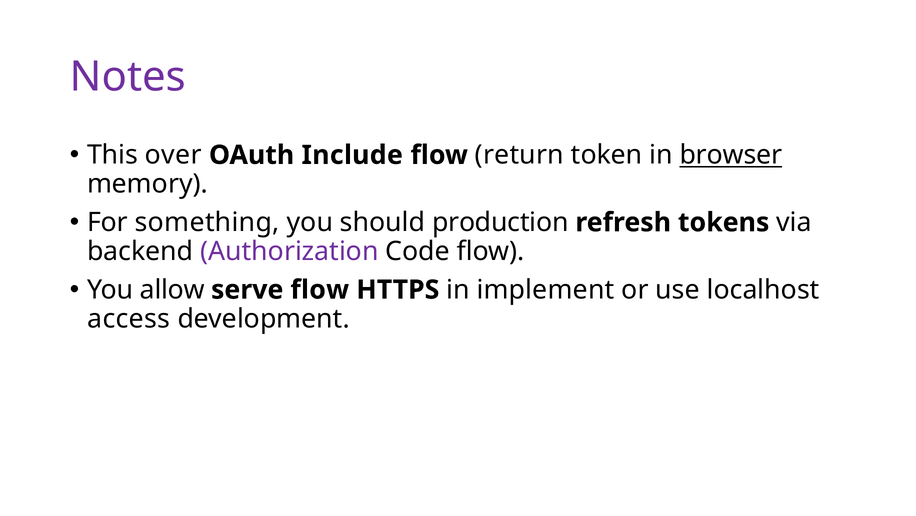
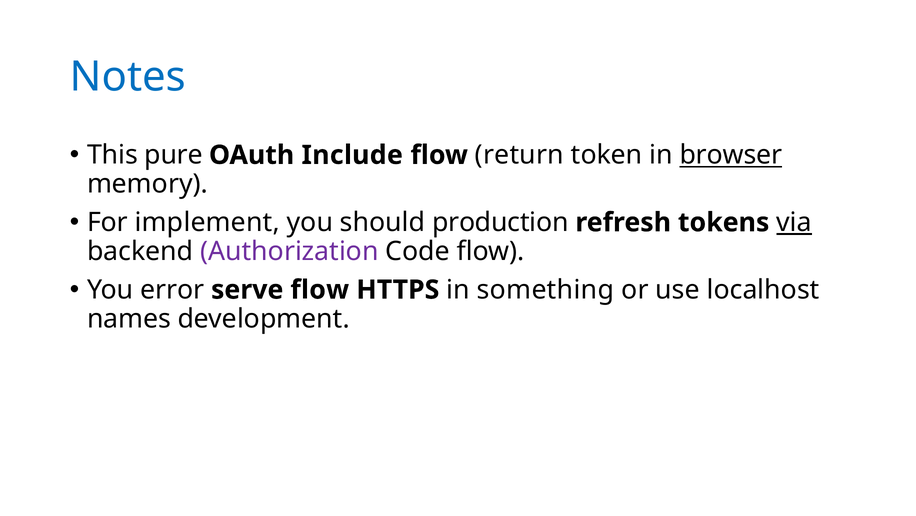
Notes colour: purple -> blue
over: over -> pure
something: something -> implement
via underline: none -> present
allow: allow -> error
implement: implement -> something
access: access -> names
